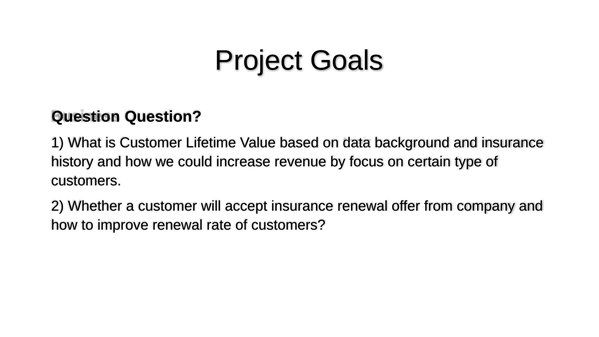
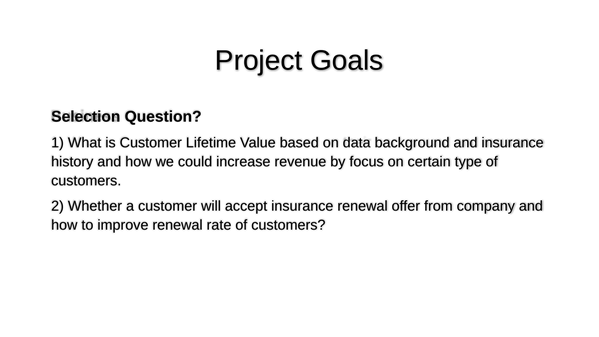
Question at (86, 117): Question -> Selection
